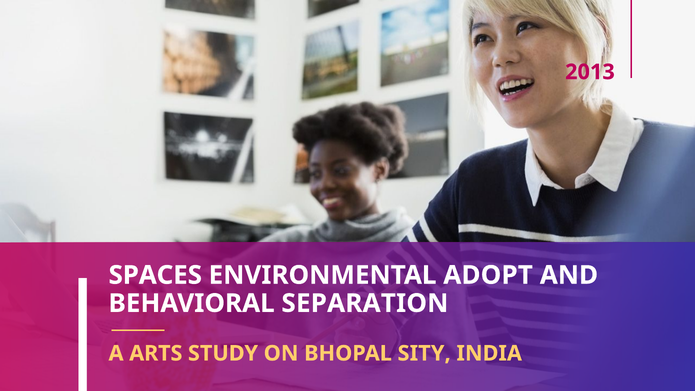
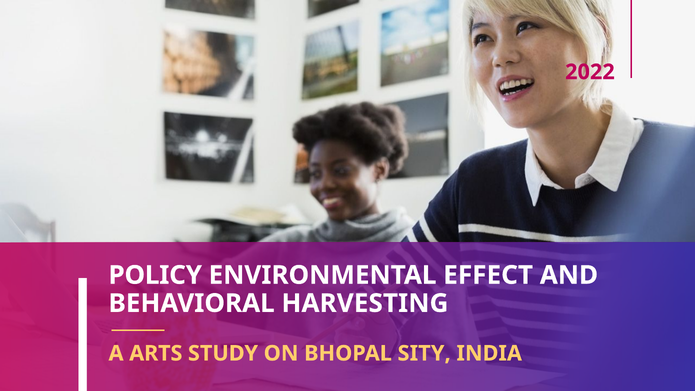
2013: 2013 -> 2022
SPACES: SPACES -> POLICY
ADOPT: ADOPT -> EFFECT
SEPARATION: SEPARATION -> HARVESTING
